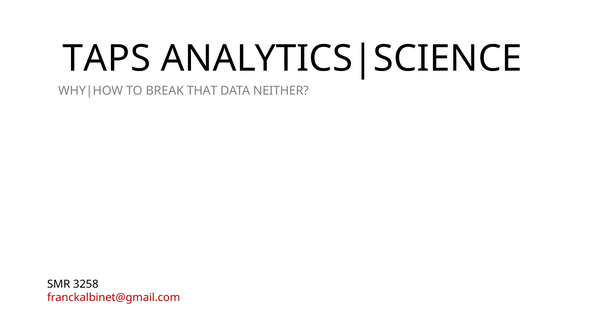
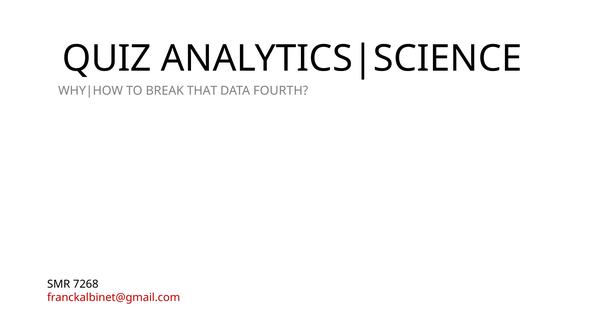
TAPS: TAPS -> QUIZ
NEITHER: NEITHER -> FOURTH
3258: 3258 -> 7268
